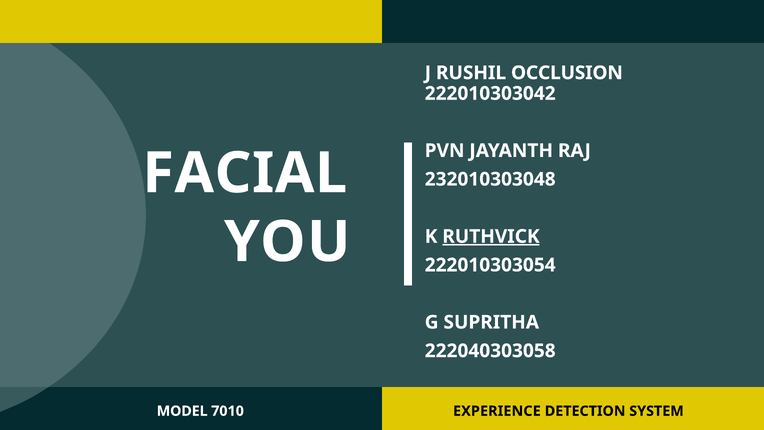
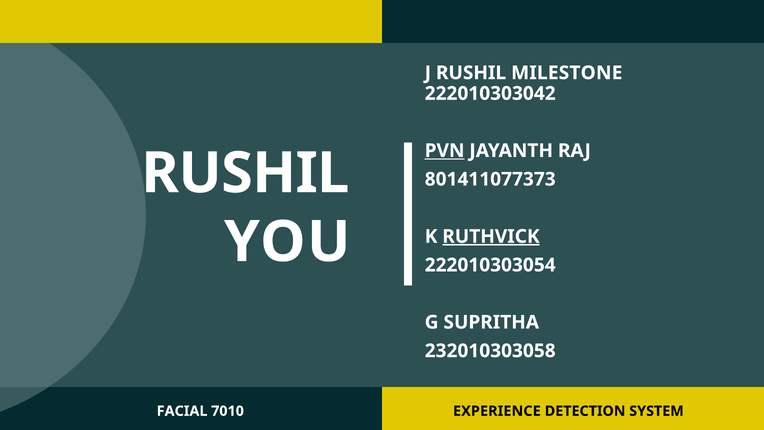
OCCLUSION: OCCLUSION -> MILESTONE
PVN underline: none -> present
FACIAL at (245, 173): FACIAL -> RUSHIL
232010303048: 232010303048 -> 801411077373
222040303058: 222040303058 -> 232010303058
MODEL: MODEL -> FACIAL
